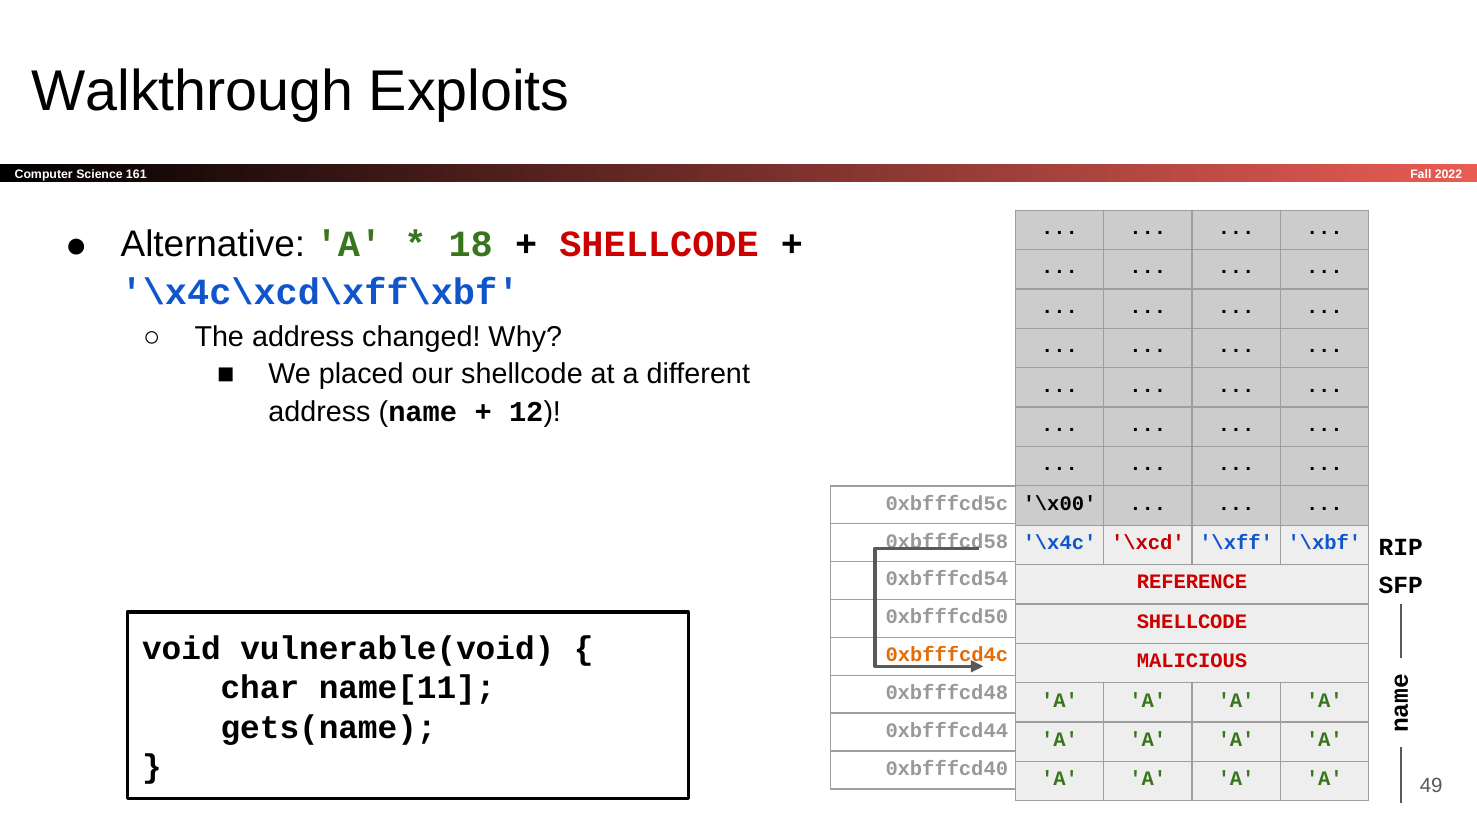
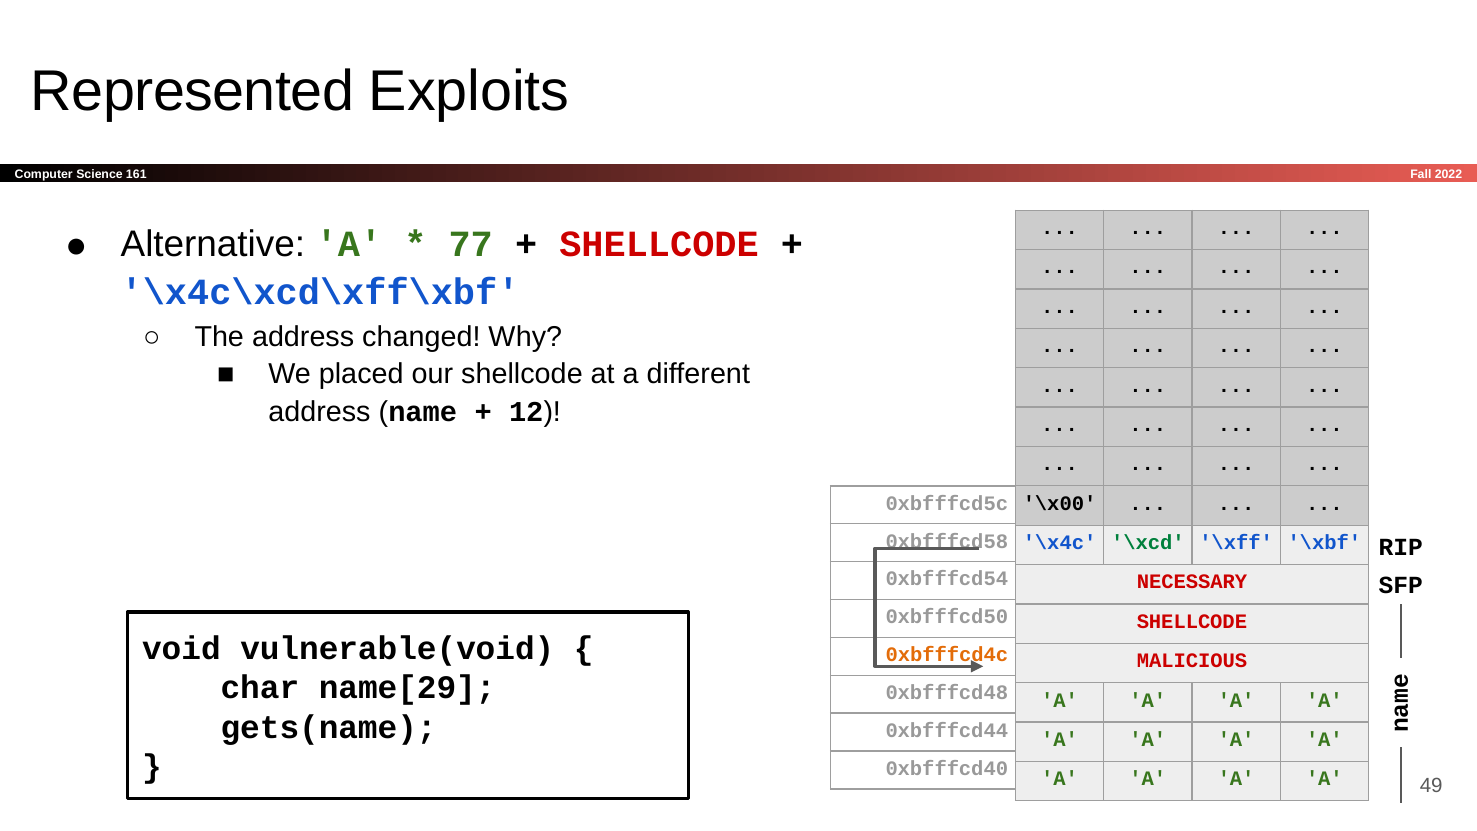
Walkthrough: Walkthrough -> Represented
18: 18 -> 77
\xcd colour: red -> green
REFERENCE: REFERENCE -> NECESSARY
name[11: name[11 -> name[29
